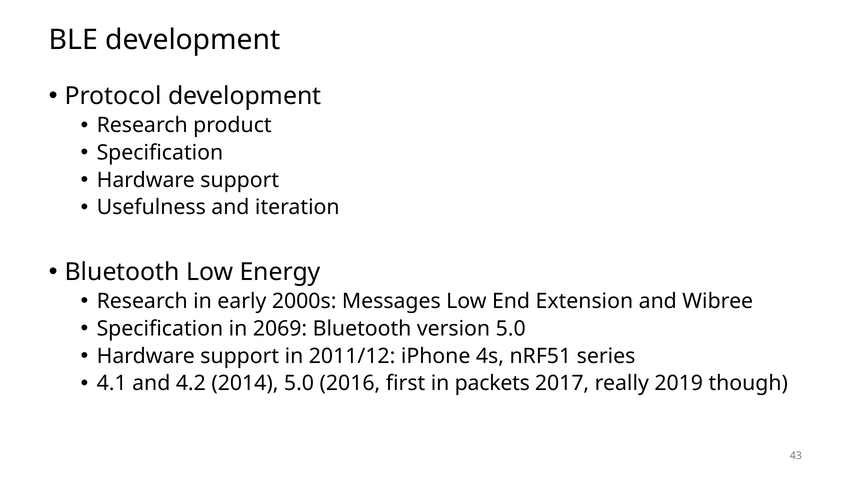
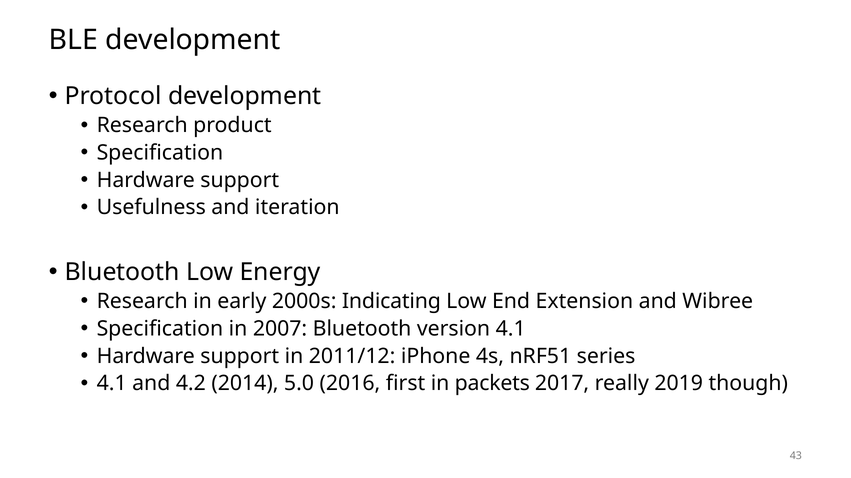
Messages: Messages -> Indicating
2069: 2069 -> 2007
version 5.0: 5.0 -> 4.1
